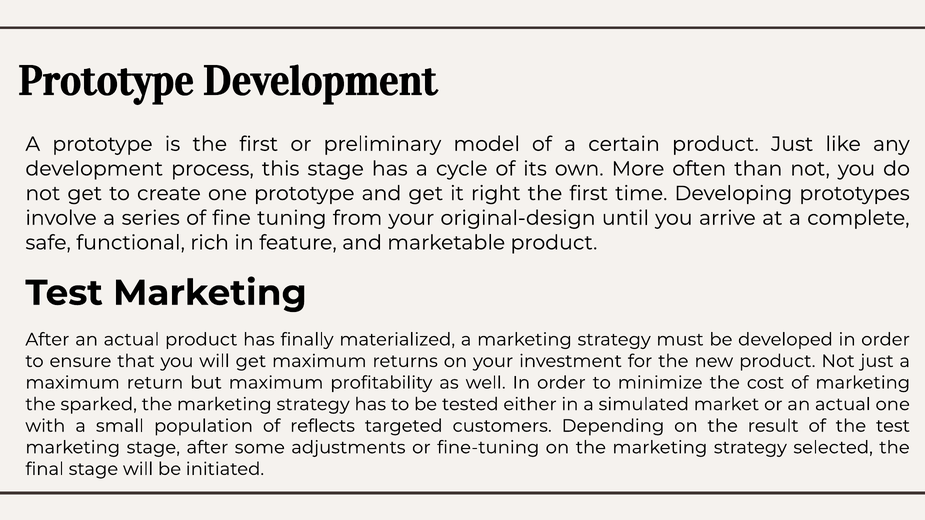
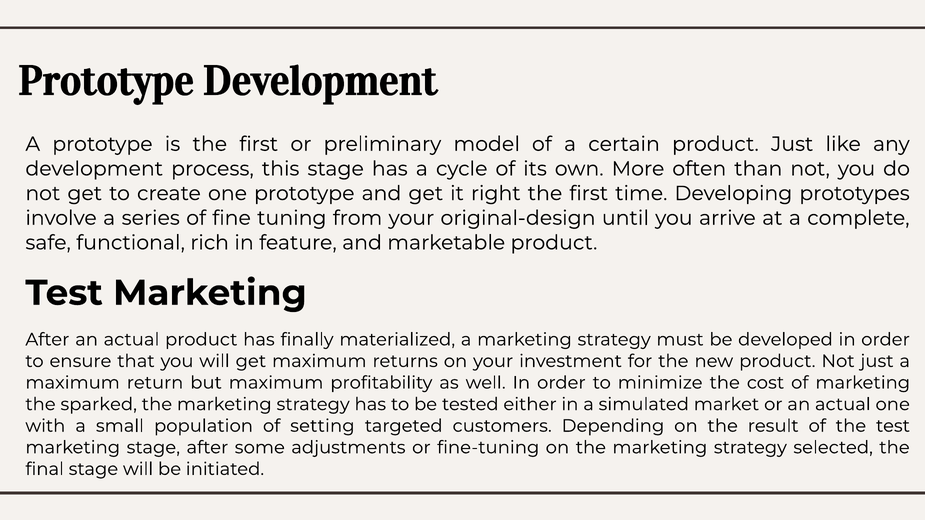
reflects: reflects -> setting
